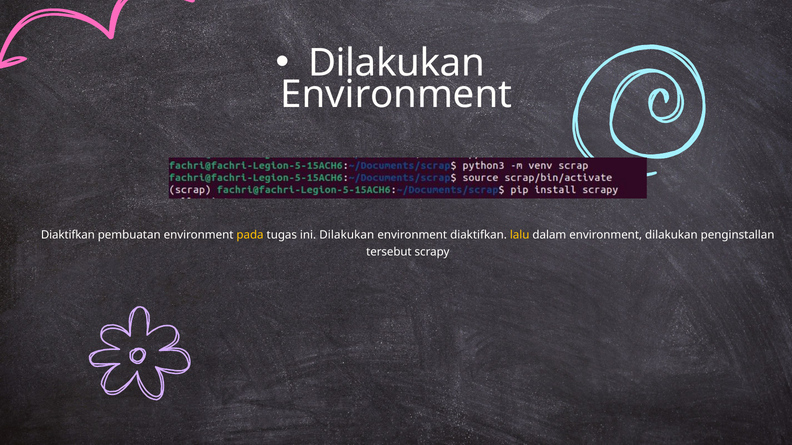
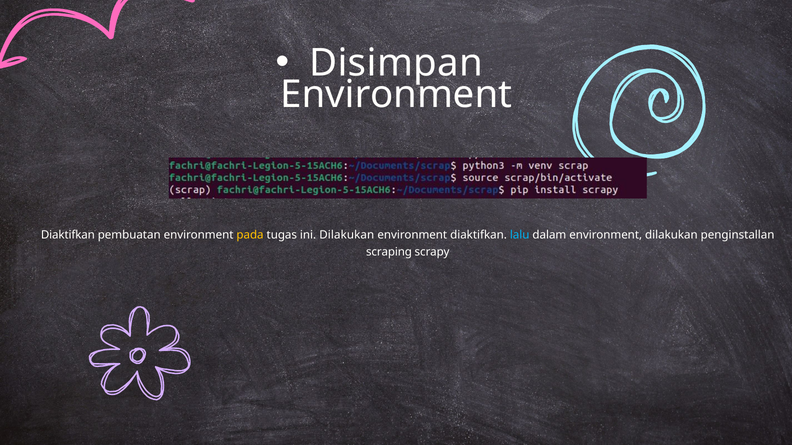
Dilakukan at (397, 63): Dilakukan -> Disimpan
lalu colour: yellow -> light blue
tersebut: tersebut -> scraping
